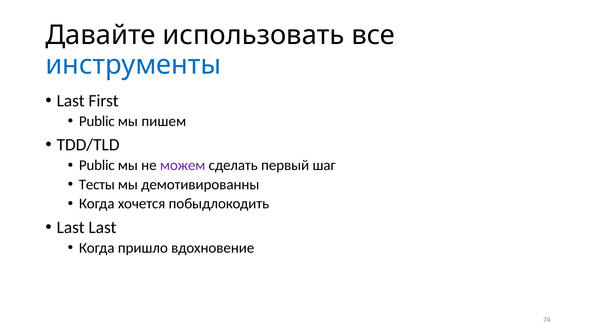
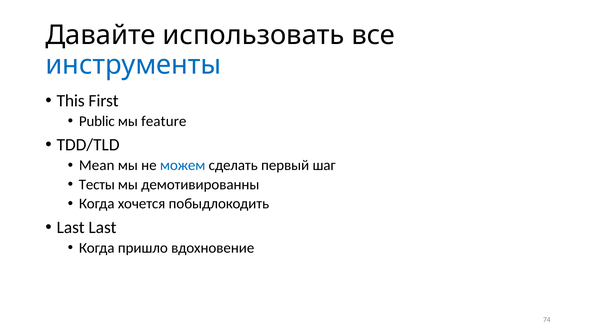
Last at (71, 101): Last -> This
пишем: пишем -> feature
Public at (97, 165): Public -> Mean
можем colour: purple -> blue
